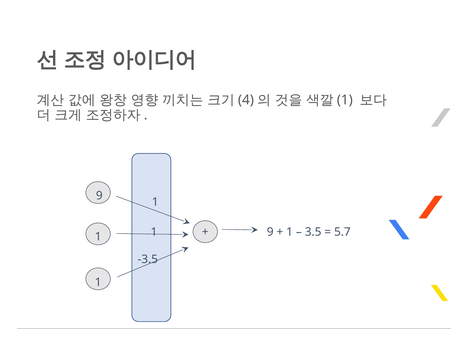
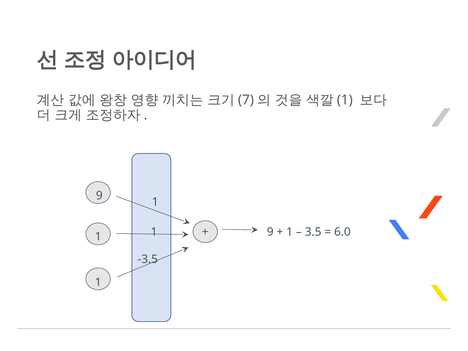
4: 4 -> 7
5.7: 5.7 -> 6.0
